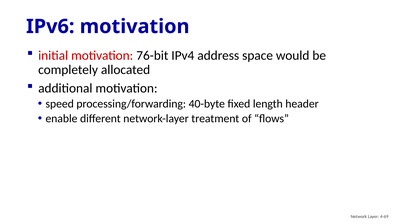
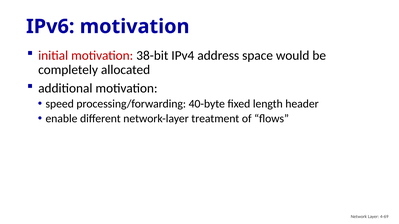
76-bit: 76-bit -> 38-bit
